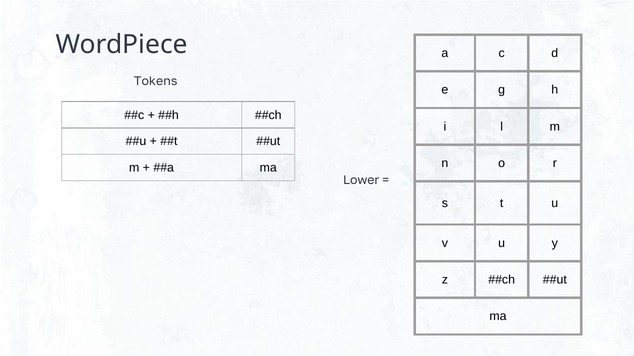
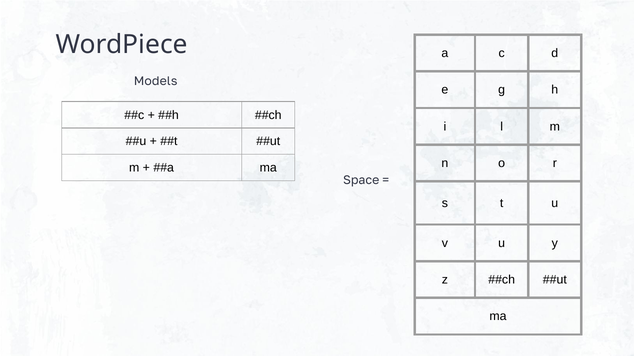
Tokens: Tokens -> Models
Lower: Lower -> Space
